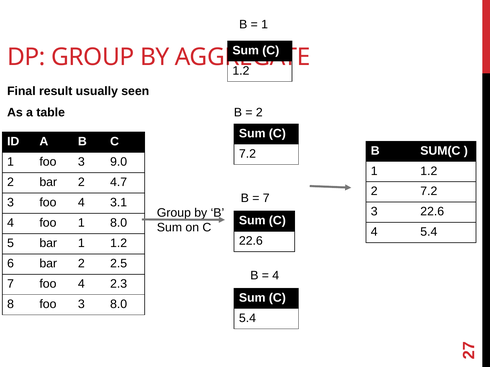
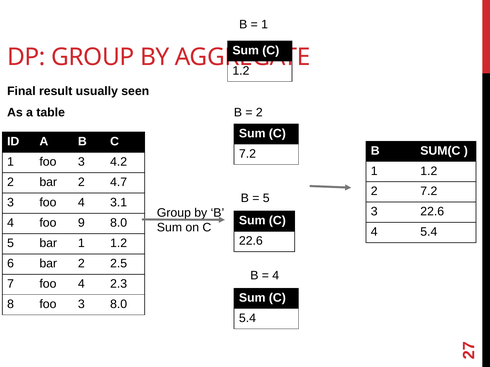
9.0: 9.0 -> 4.2
7 at (266, 199): 7 -> 5
foo 1: 1 -> 9
